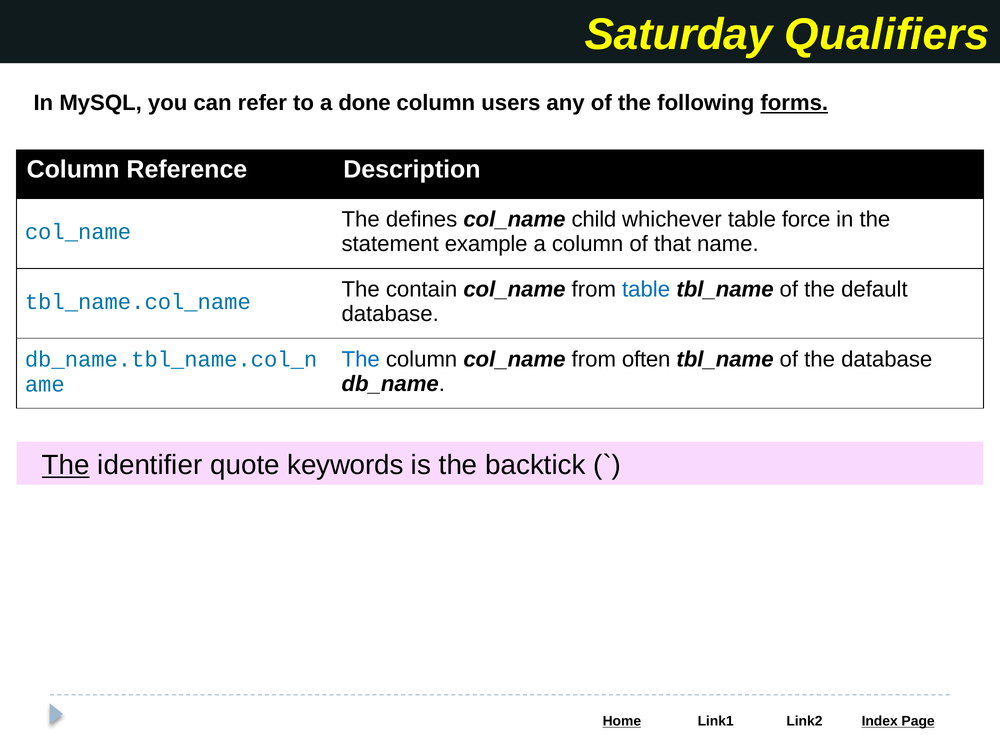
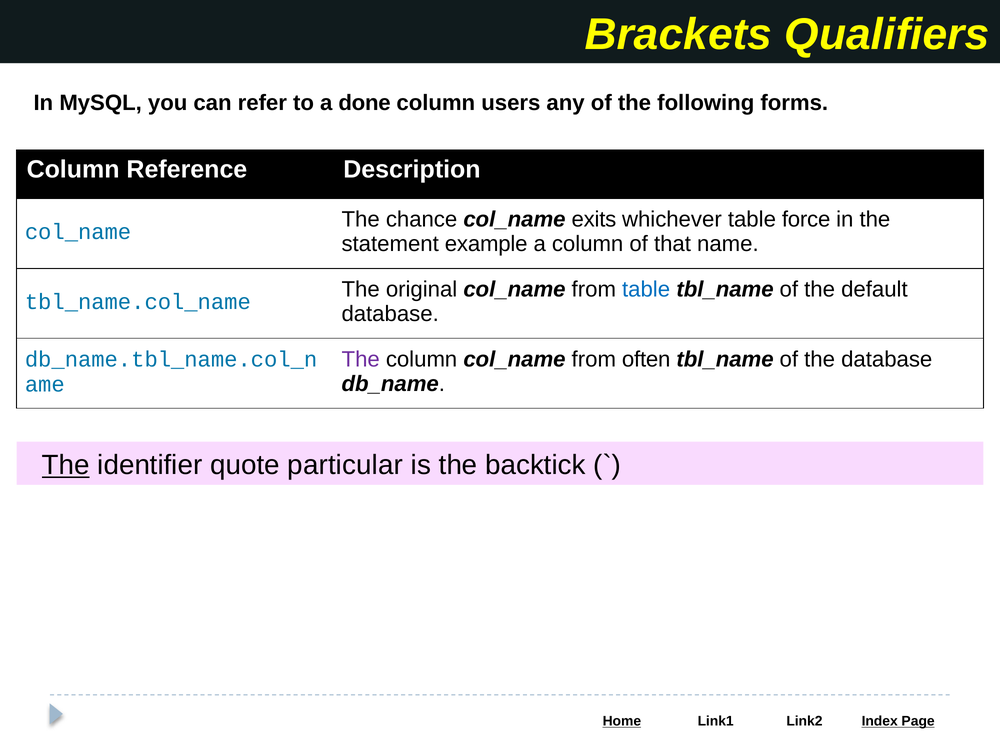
Saturday: Saturday -> Brackets
forms underline: present -> none
defines: defines -> chance
child: child -> exits
contain: contain -> original
The at (361, 359) colour: blue -> purple
keywords: keywords -> particular
